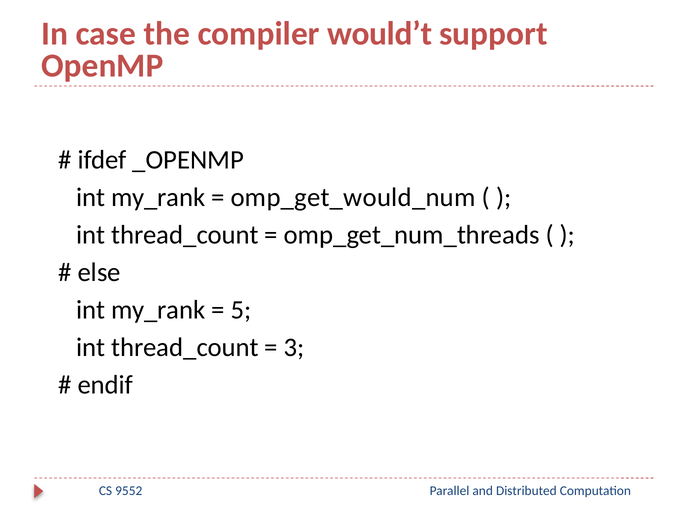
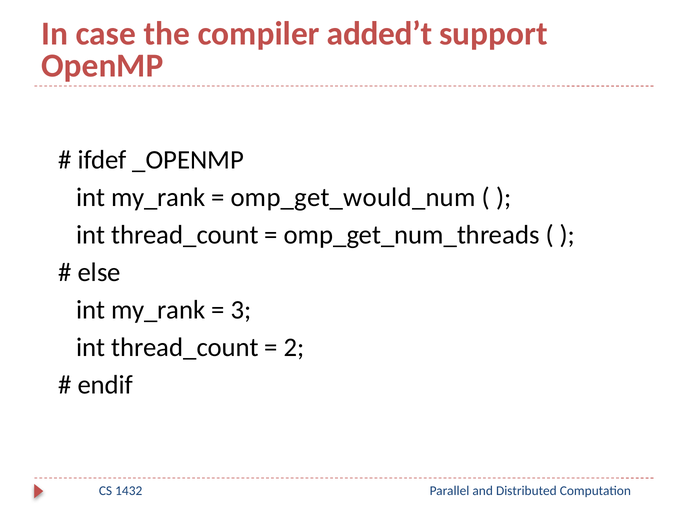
would’t: would’t -> added’t
5: 5 -> 3
3: 3 -> 2
9552: 9552 -> 1432
